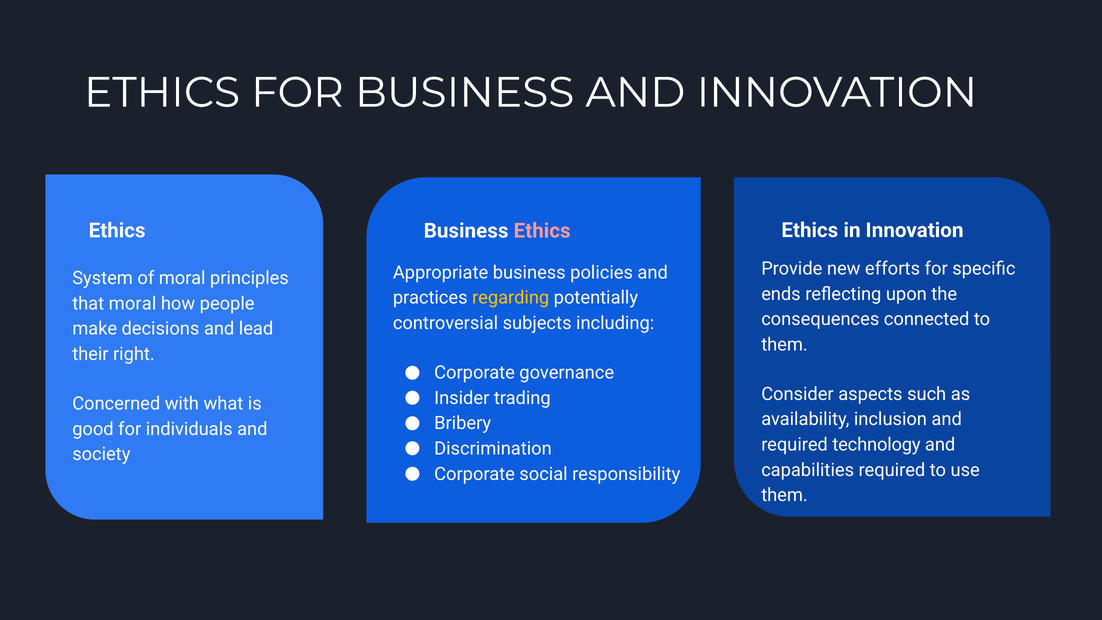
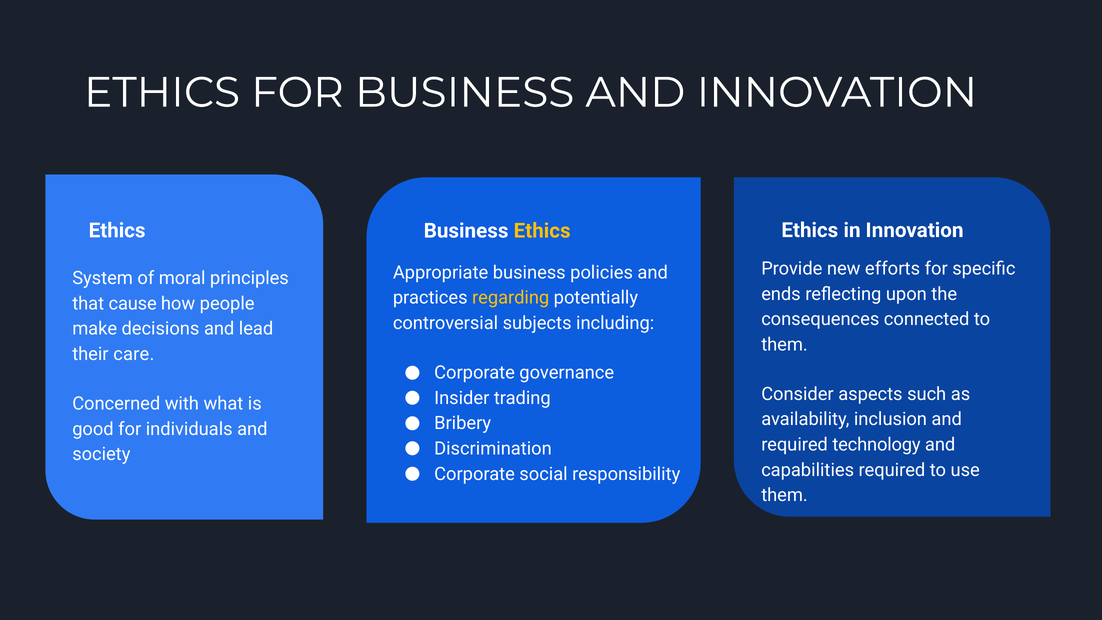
Ethics at (542, 231) colour: pink -> yellow
that moral: moral -> cause
right: right -> care
